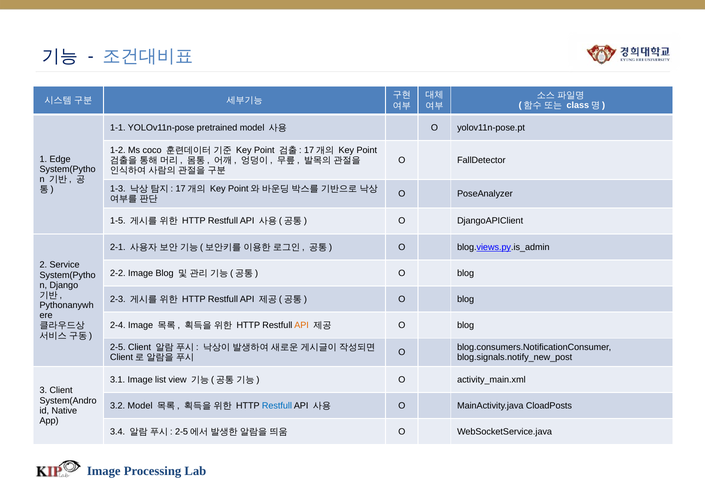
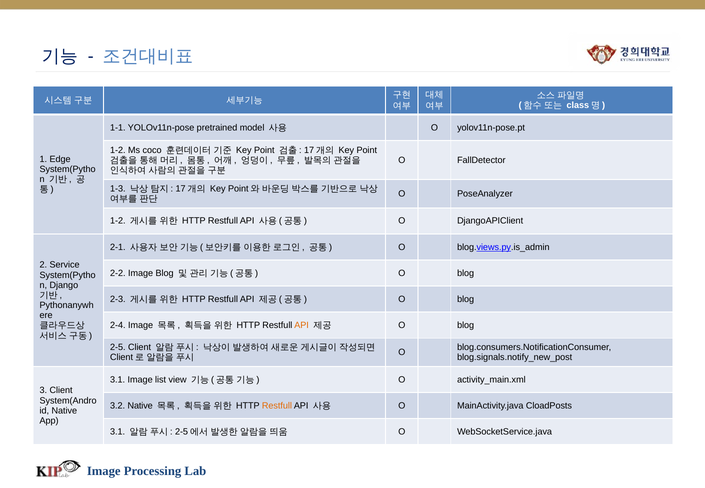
1-5 at (118, 221): 1-5 -> 1-2
3.2 Model: Model -> Native
Restfull at (277, 406) colour: blue -> orange
3.4 at (118, 432): 3.4 -> 3.1
